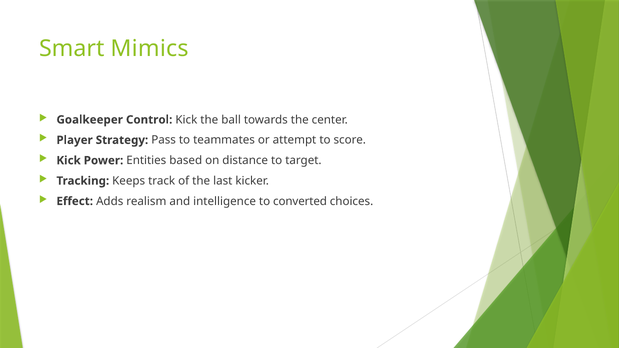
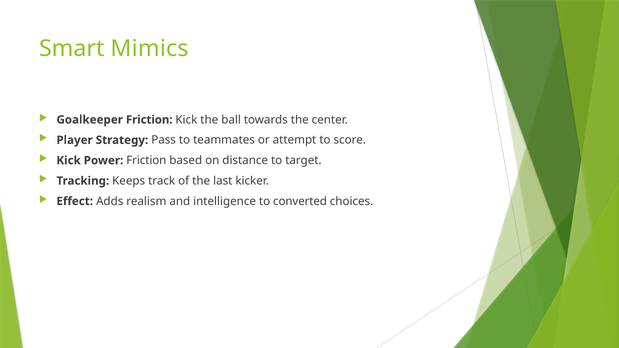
Goalkeeper Control: Control -> Friction
Power Entities: Entities -> Friction
